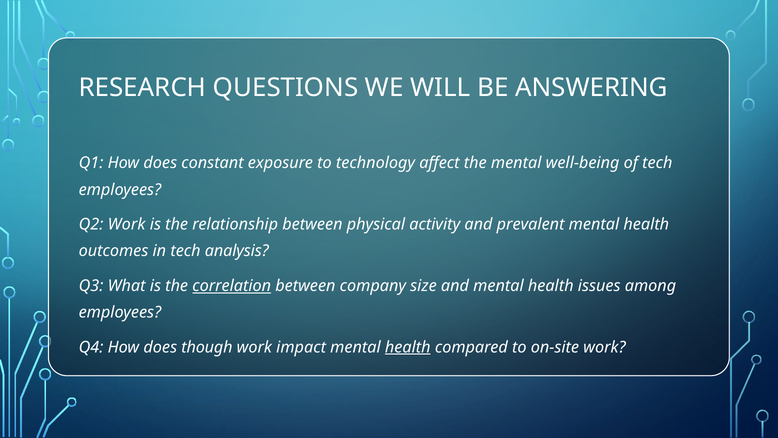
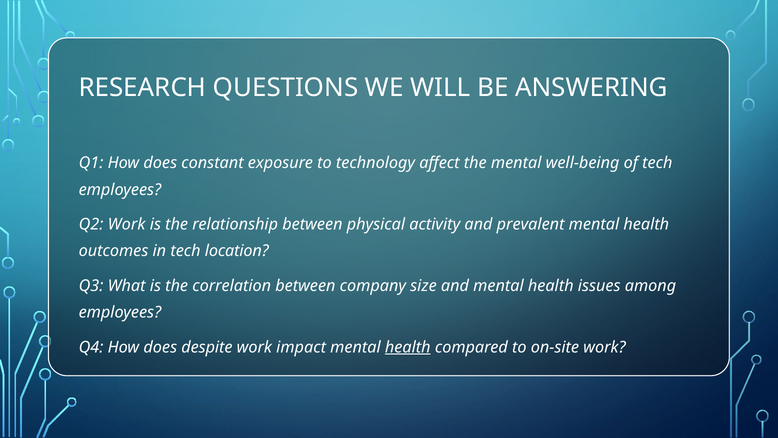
analysis: analysis -> location
correlation underline: present -> none
though: though -> despite
